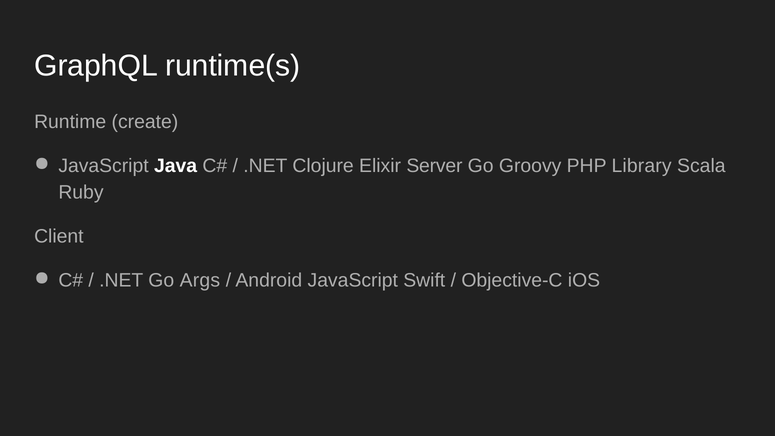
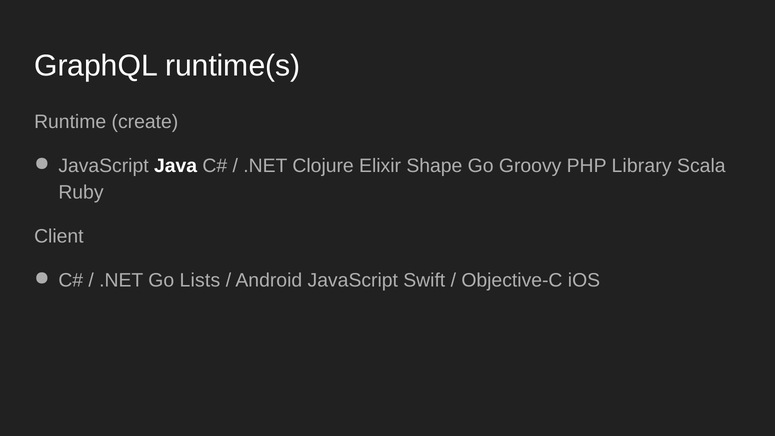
Server: Server -> Shape
Args: Args -> Lists
